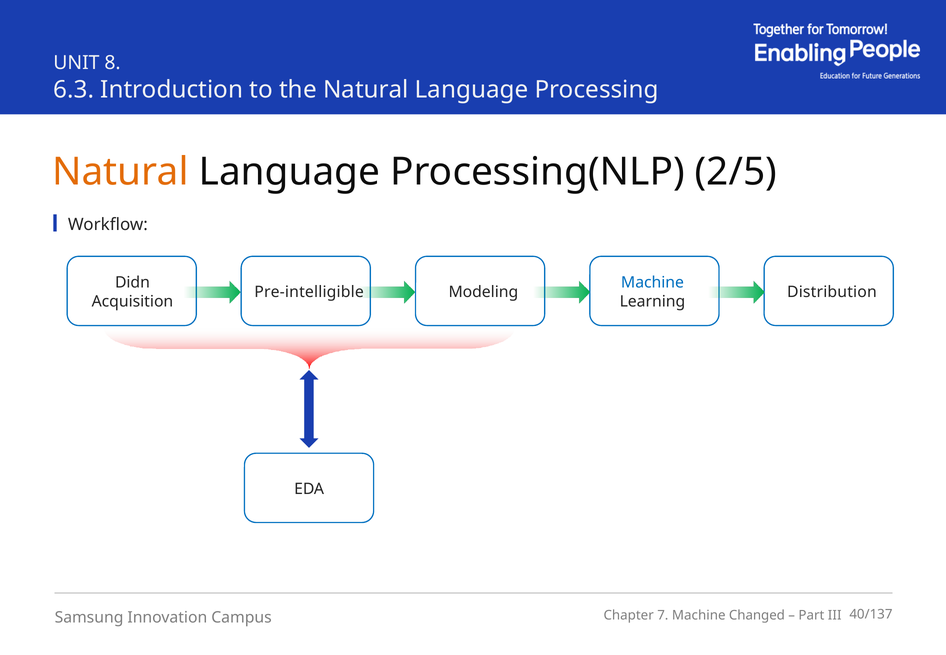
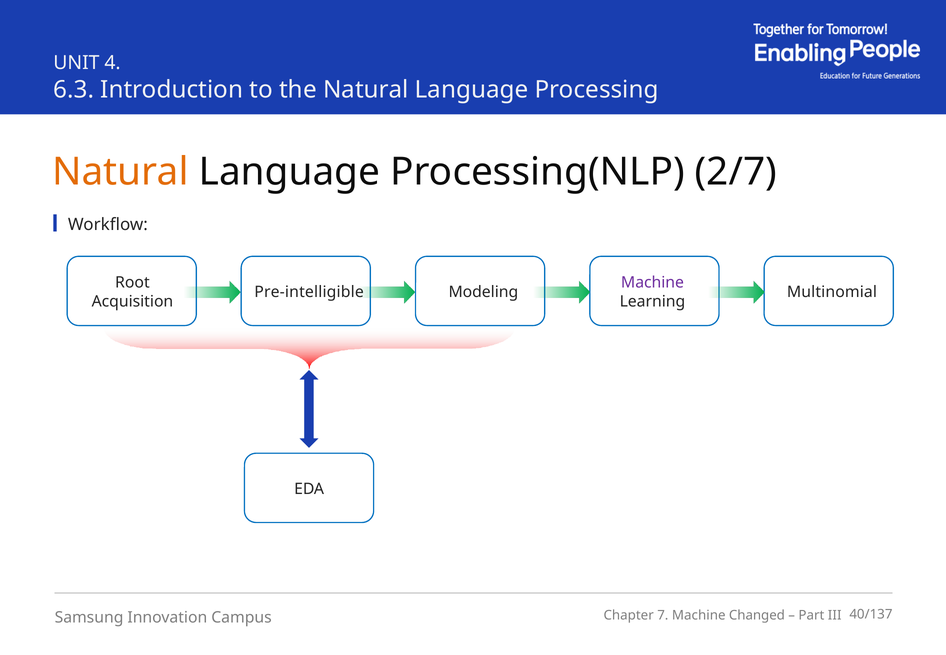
8: 8 -> 4
2/5: 2/5 -> 2/7
Didn: Didn -> Root
Machine at (652, 282) colour: blue -> purple
Distribution: Distribution -> Multinomial
